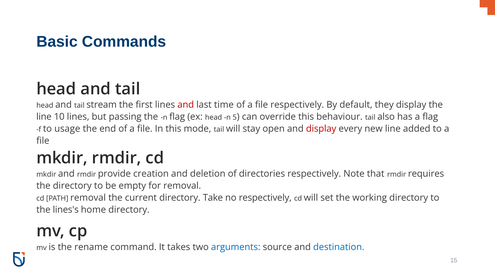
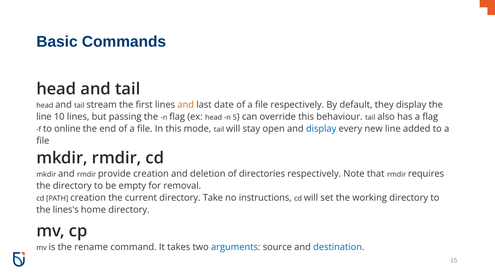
and at (186, 105) colour: red -> orange
time: time -> date
usage: usage -> online
display at (321, 129) colour: red -> blue
PATH removal: removal -> creation
no respectively: respectively -> instructions
